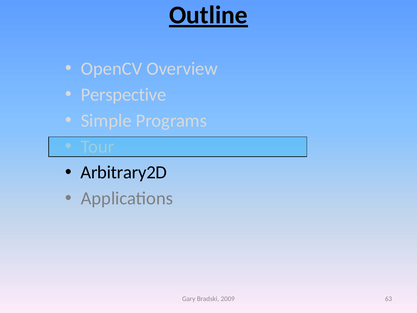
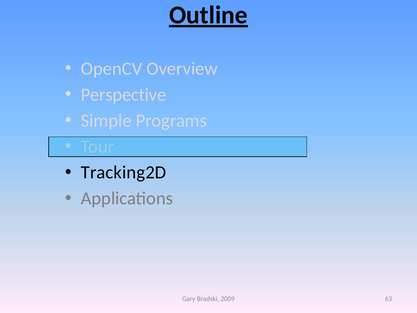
Arbitrary2D: Arbitrary2D -> Tracking2D
